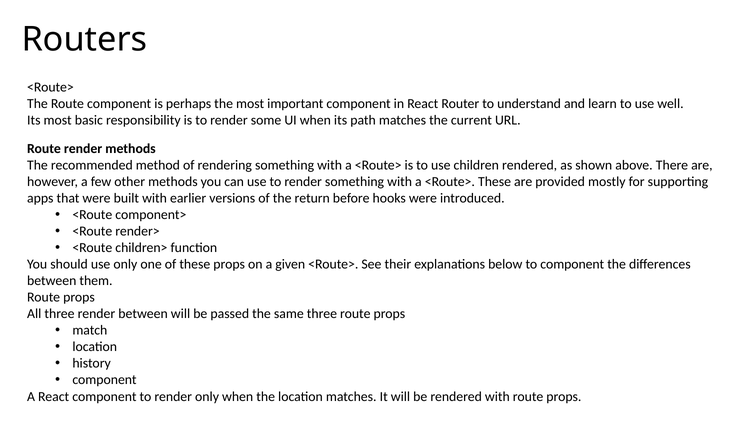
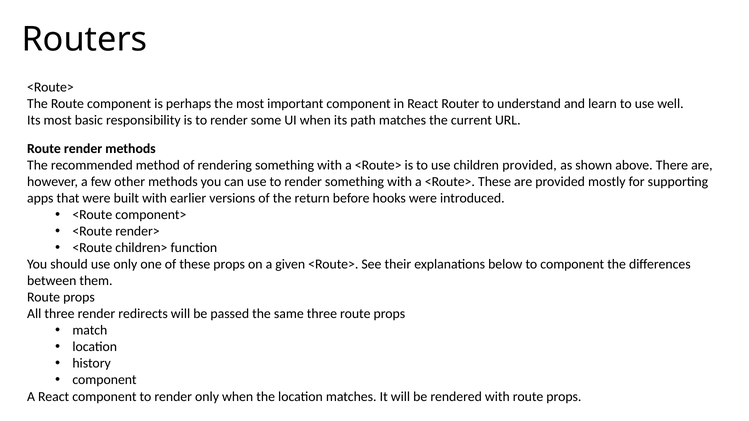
children rendered: rendered -> provided
render between: between -> redirects
